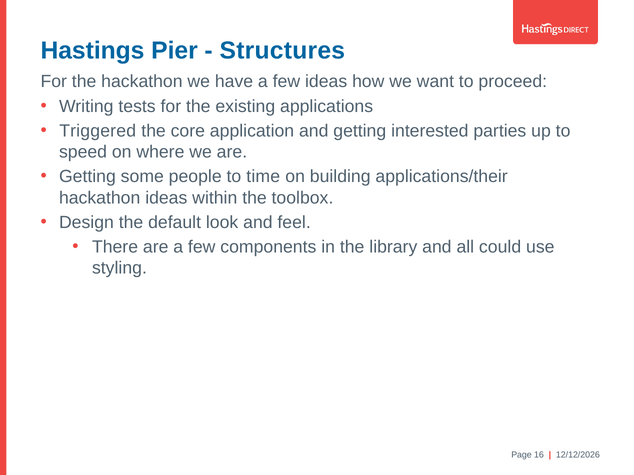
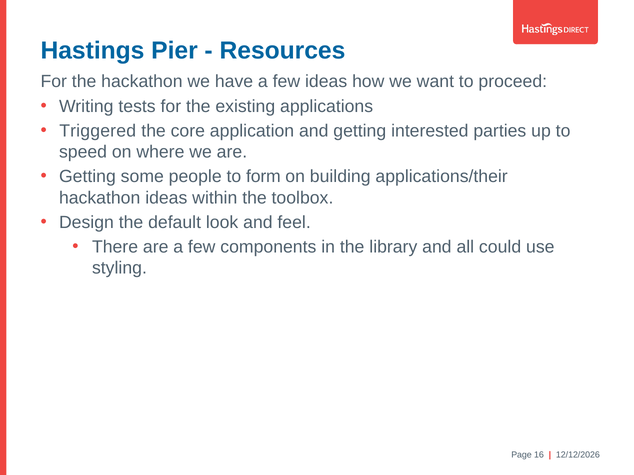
Structures: Structures -> Resources
time: time -> form
